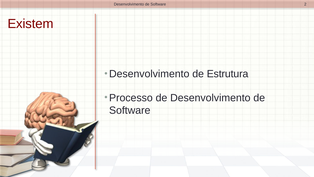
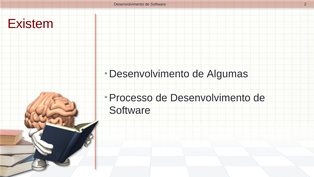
Estrutura: Estrutura -> Algumas
